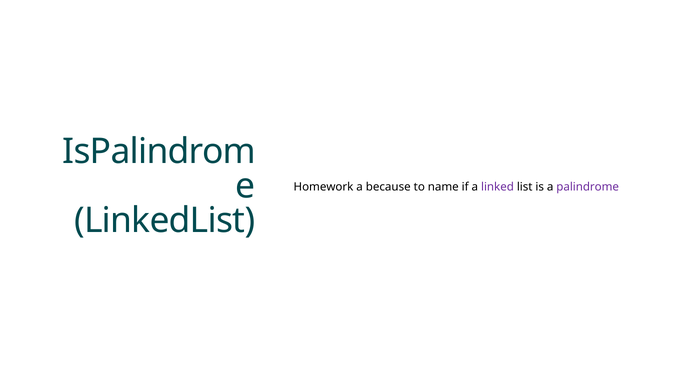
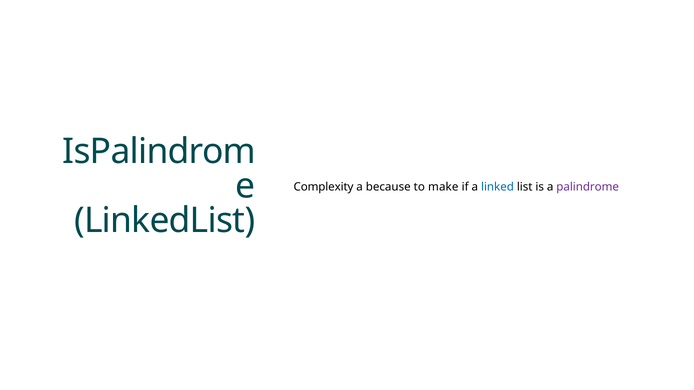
Homework: Homework -> Complexity
name: name -> make
linked colour: purple -> blue
